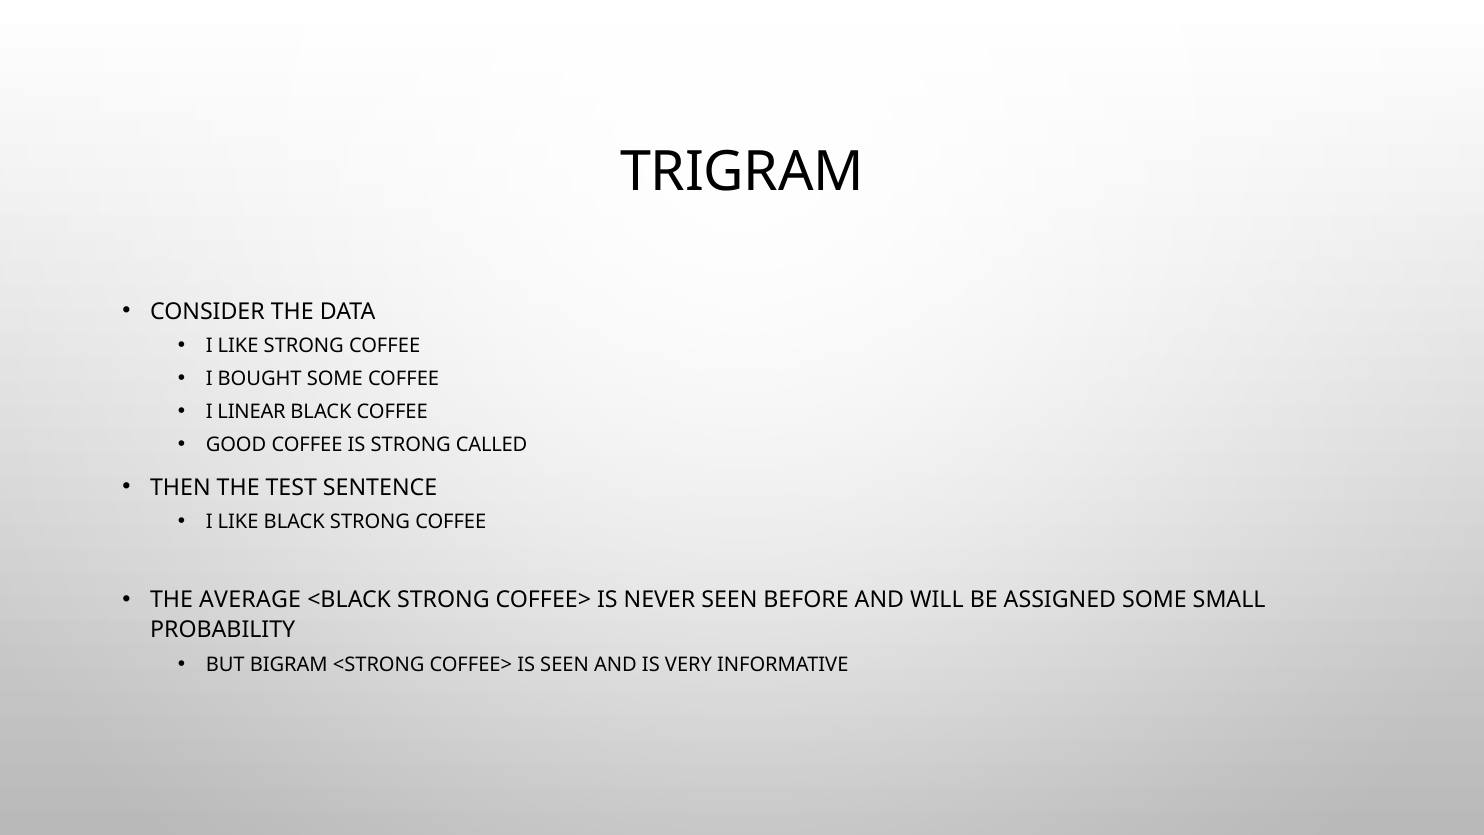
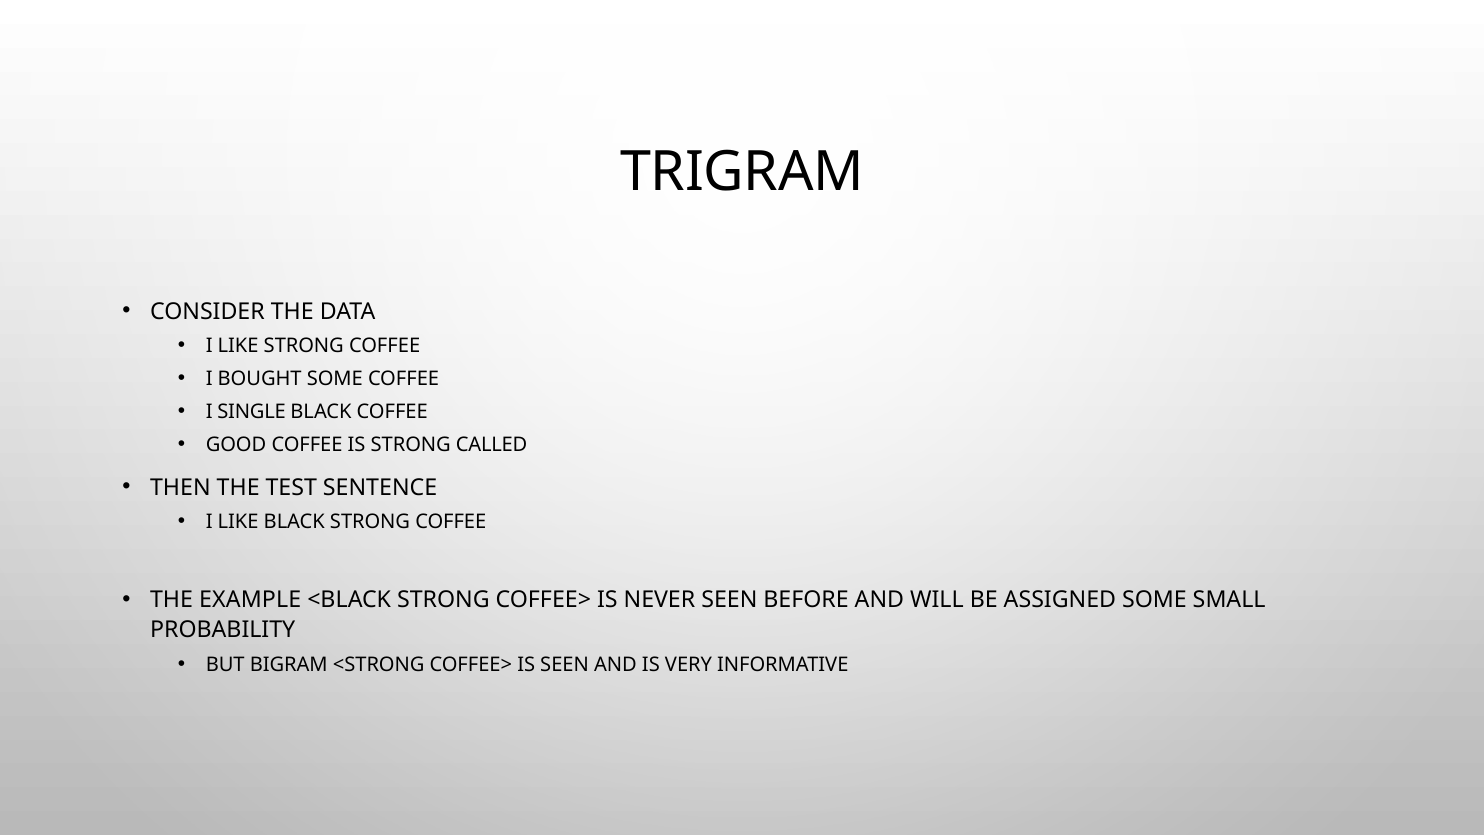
LINEAR: LINEAR -> SINGLE
AVERAGE: AVERAGE -> EXAMPLE
